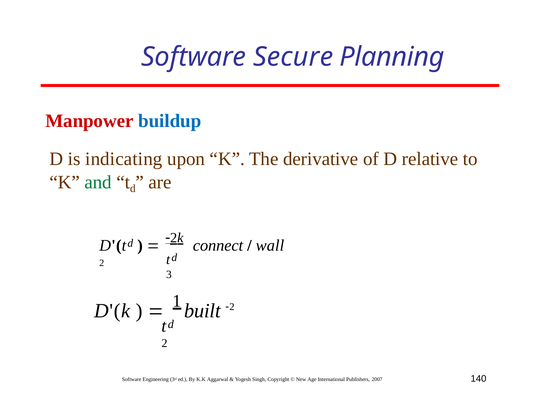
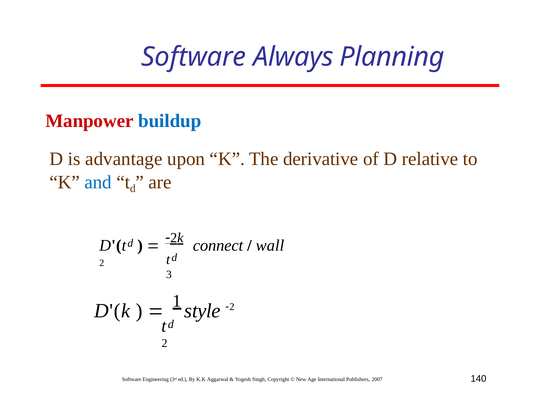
Secure: Secure -> Always
indicating: indicating -> advantage
and colour: green -> blue
built: built -> style
